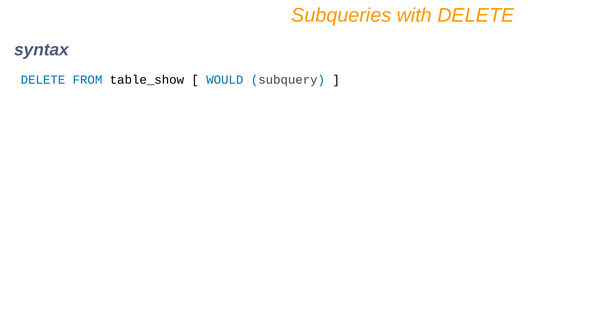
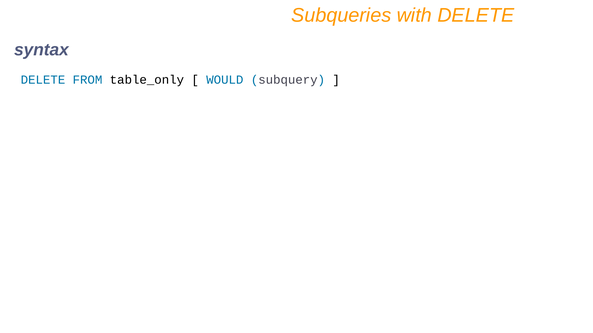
table_show: table_show -> table_only
